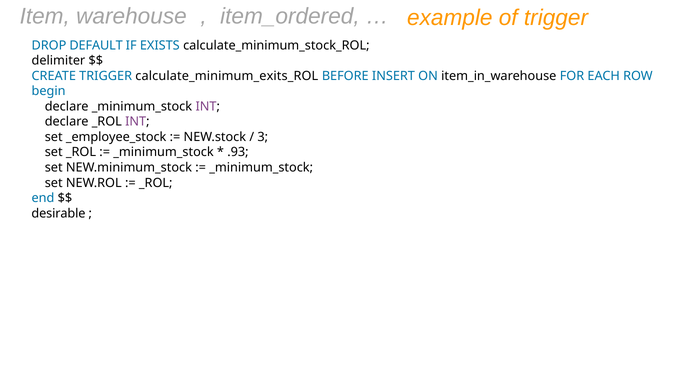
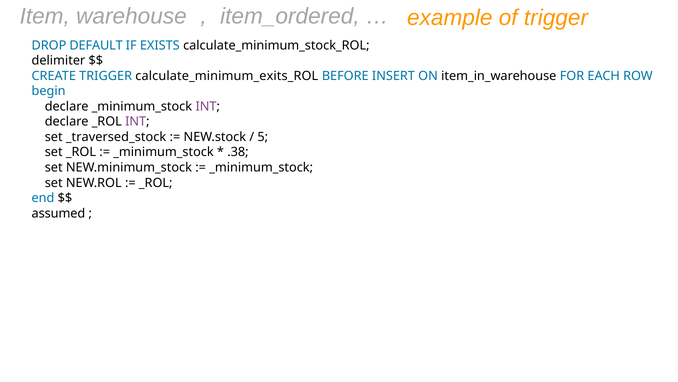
_employee_stock: _employee_stock -> _traversed_stock
3: 3 -> 5
.93: .93 -> .38
desirable: desirable -> assumed
